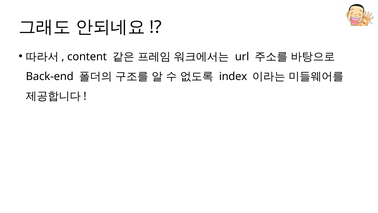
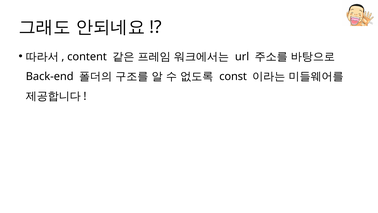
index: index -> const
